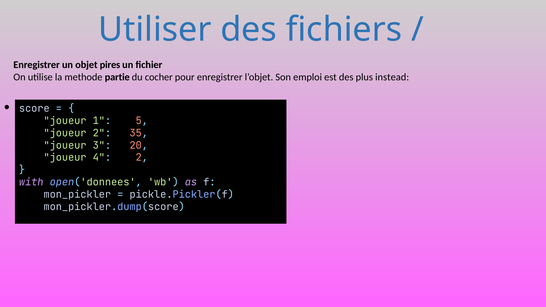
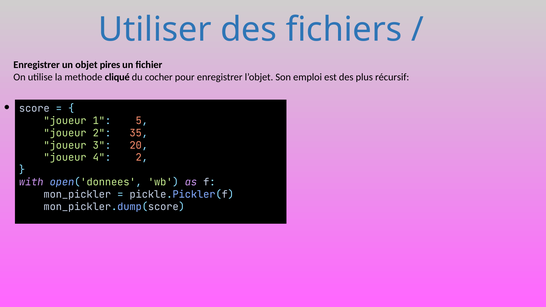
partie: partie -> cliqué
instead: instead -> récursif
